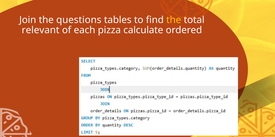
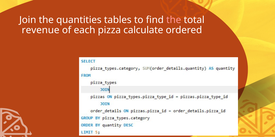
questions: questions -> quantities
the at (174, 20) colour: yellow -> pink
relevant: relevant -> revenue
